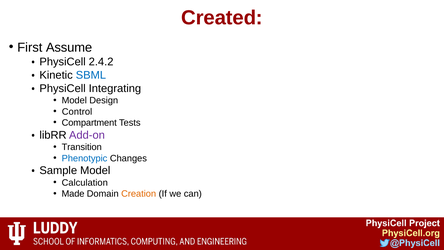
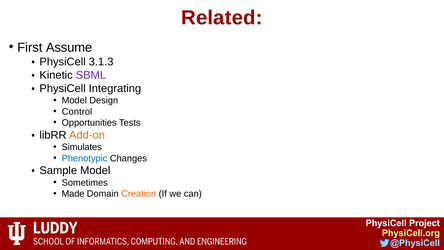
Created: Created -> Related
2.4.2: 2.4.2 -> 3.1.3
SBML colour: blue -> purple
Compartment: Compartment -> Opportunities
Add-on colour: purple -> orange
Transition: Transition -> Simulates
Calculation: Calculation -> Sometimes
